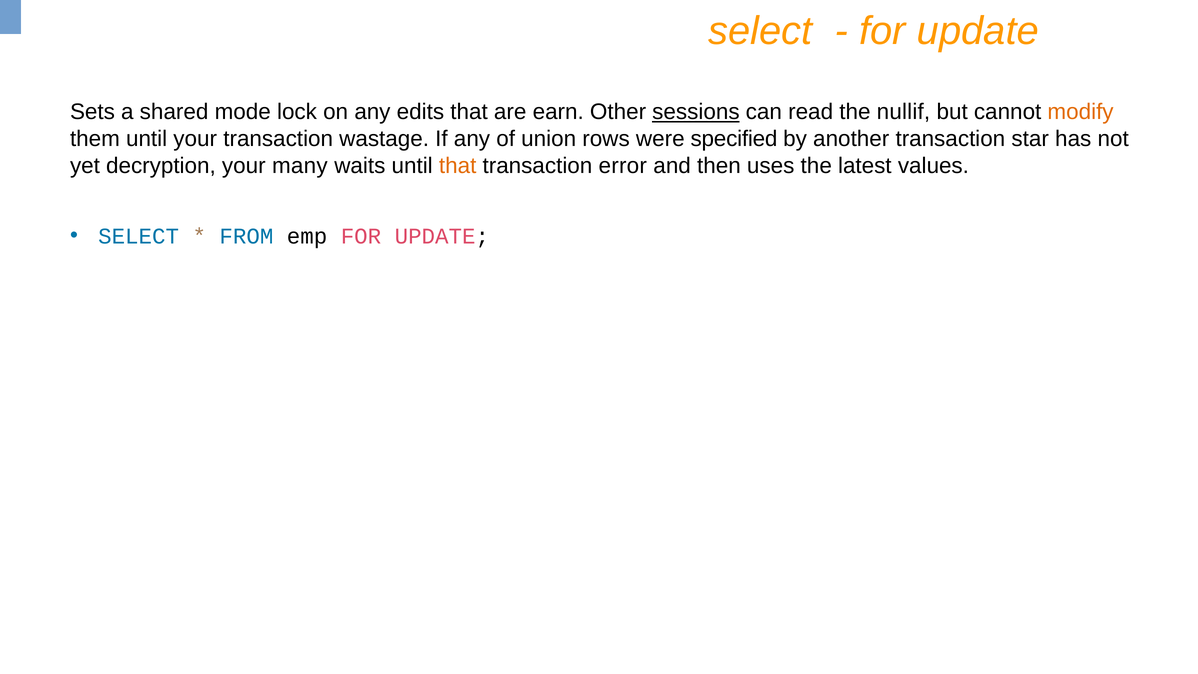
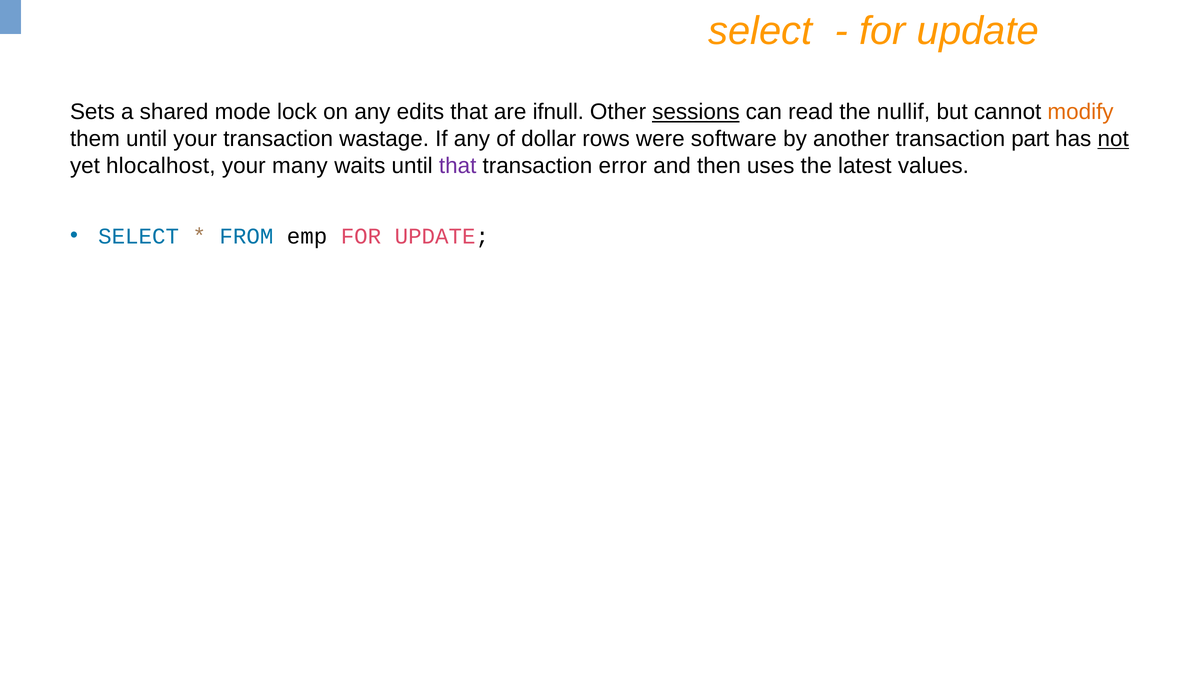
earn: earn -> ifnull
union: union -> dollar
specified: specified -> software
star: star -> part
not underline: none -> present
decryption: decryption -> hlocalhost
that at (458, 166) colour: orange -> purple
